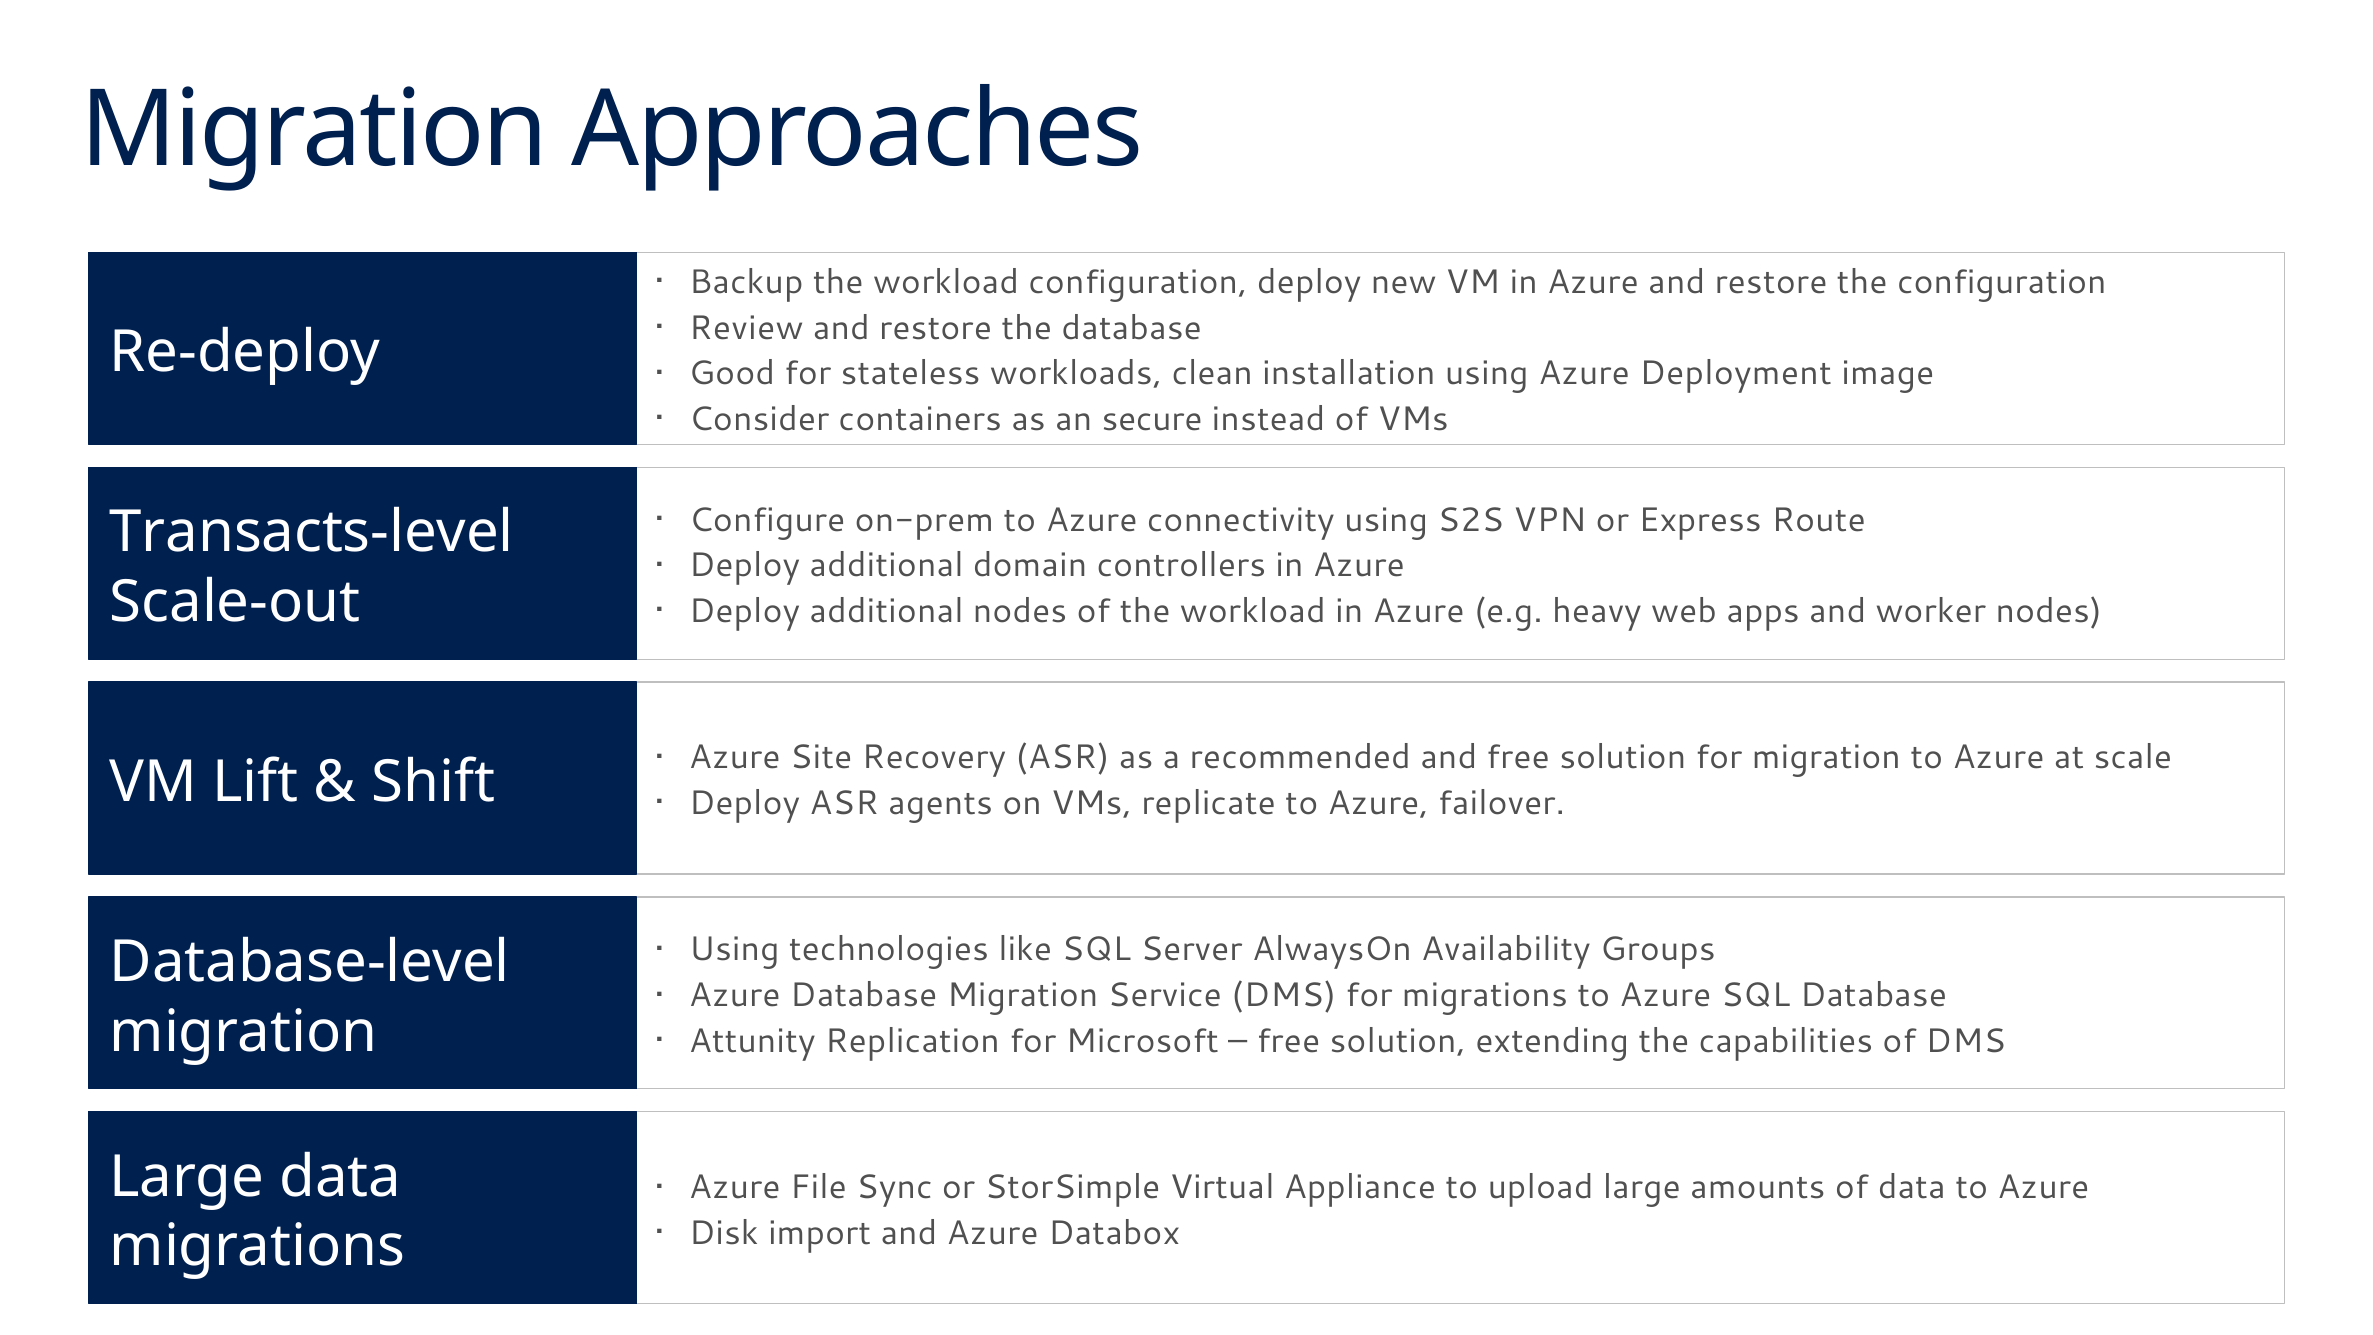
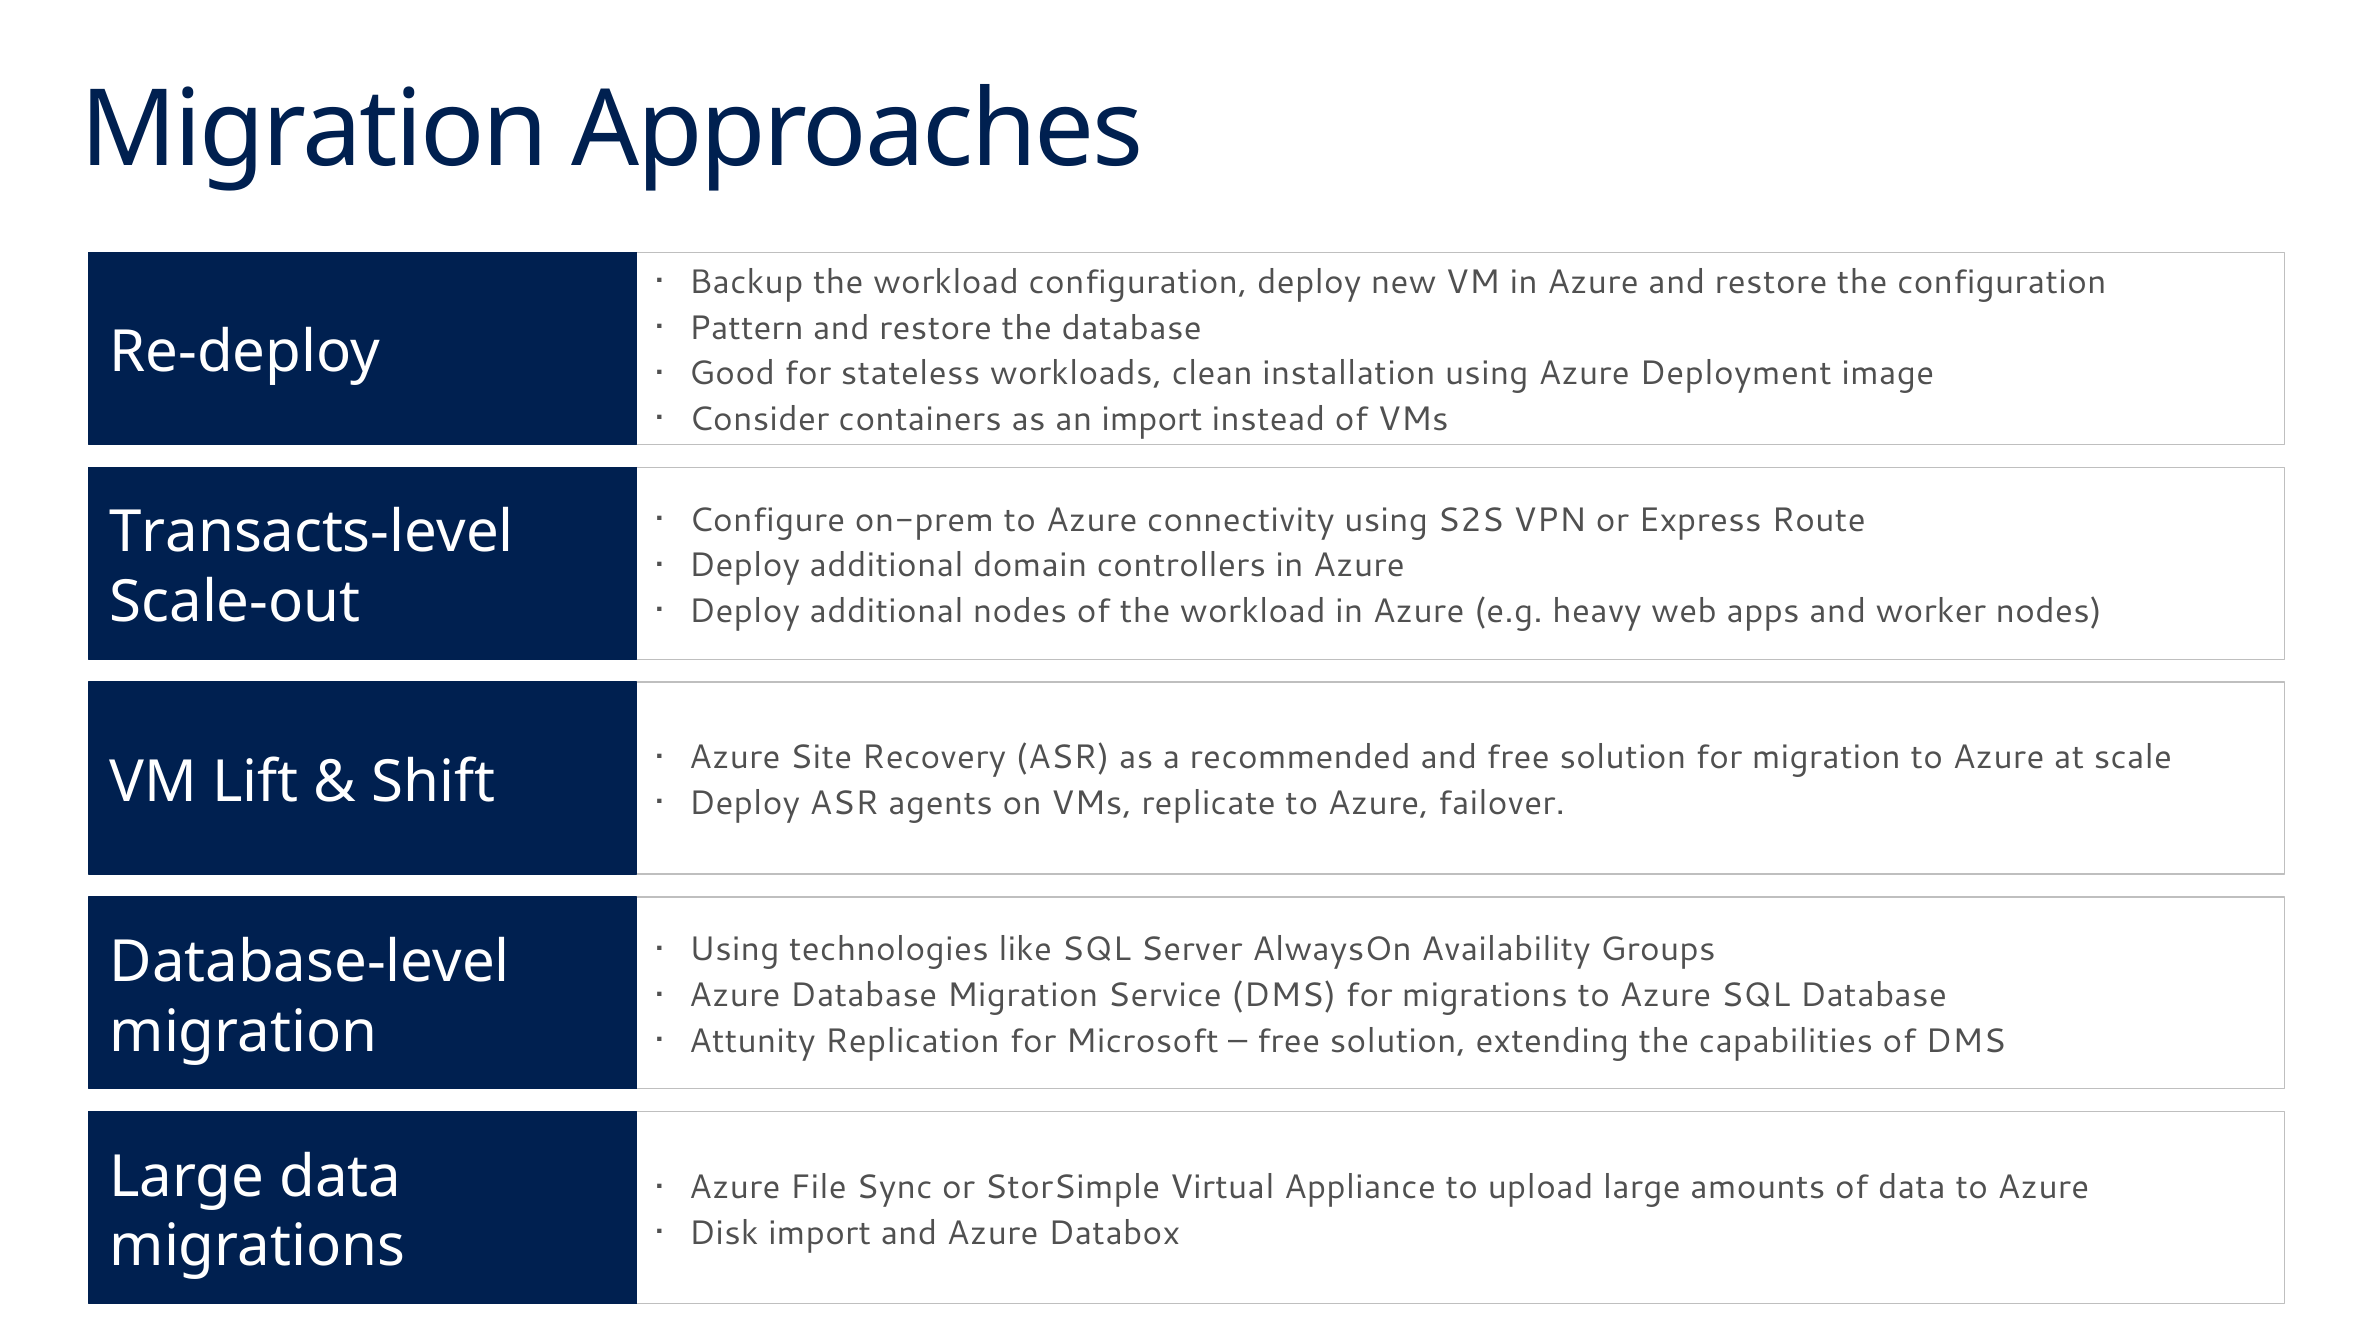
Review: Review -> Pattern
an secure: secure -> import
